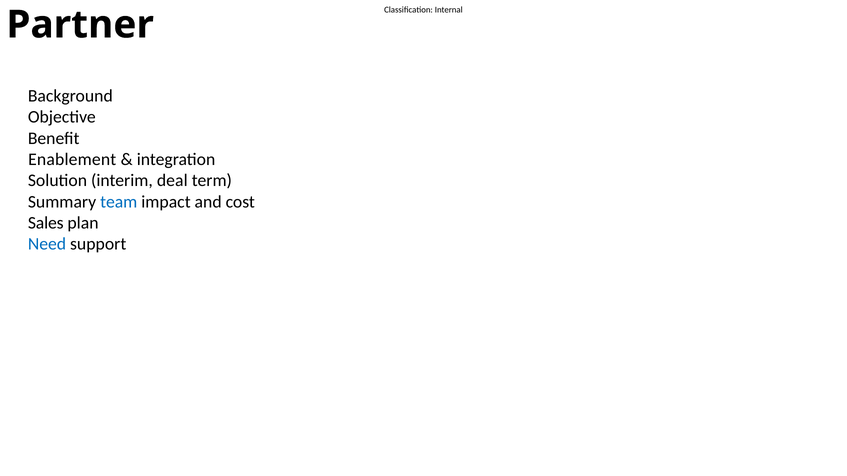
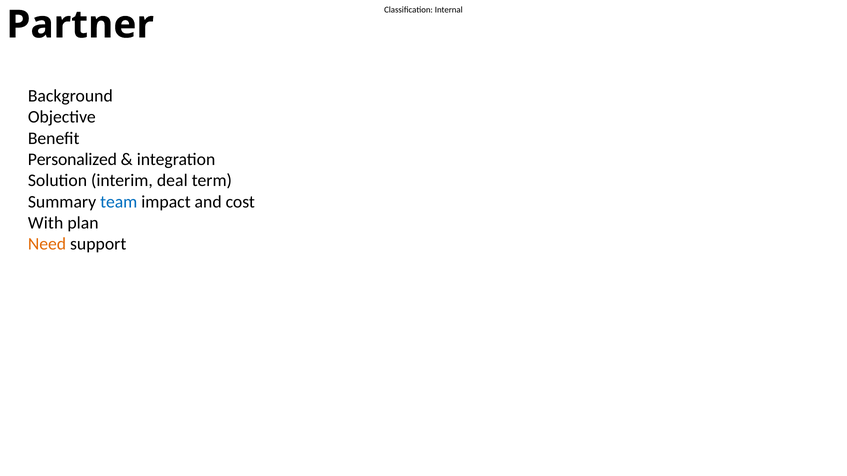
Enablement: Enablement -> Personalized
Sales: Sales -> With
Need colour: blue -> orange
